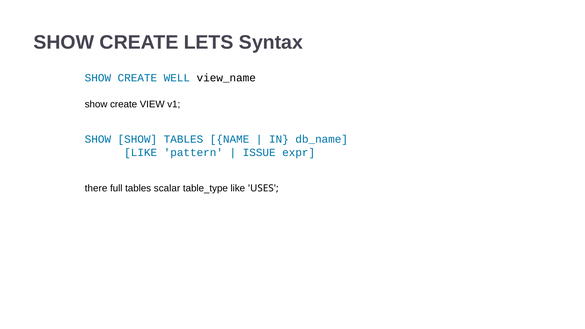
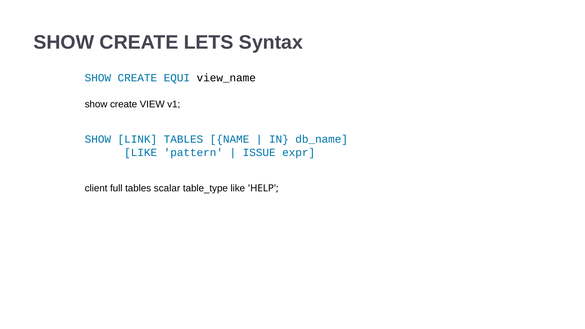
WELL: WELL -> EQUI
SHOW SHOW: SHOW -> LINK
there: there -> client
USES: USES -> HELP
